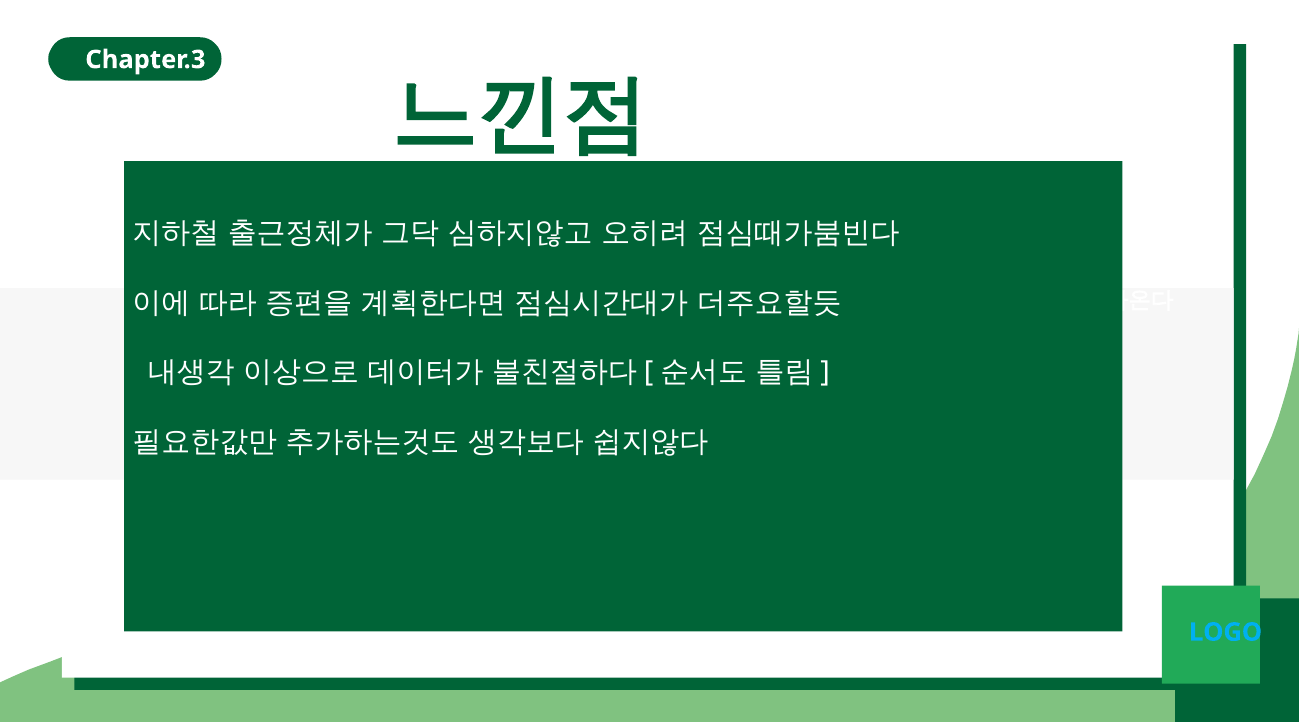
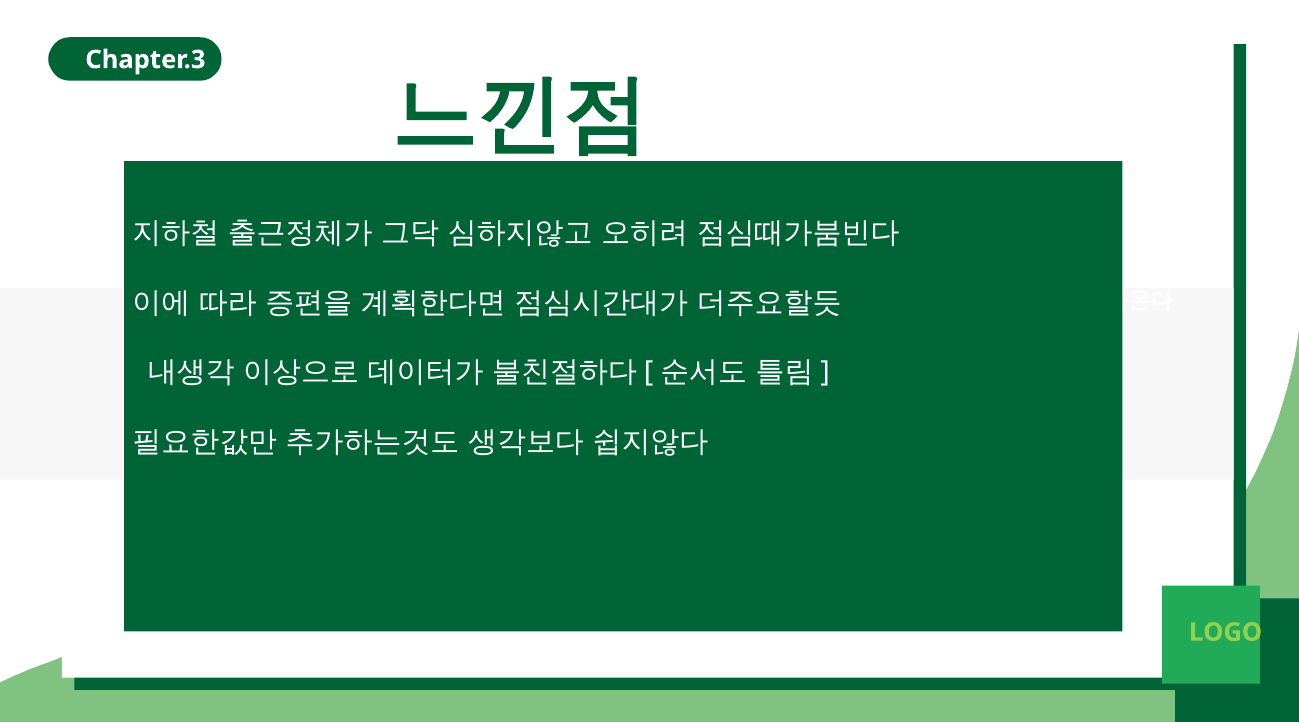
LOGO colour: light blue -> light green
